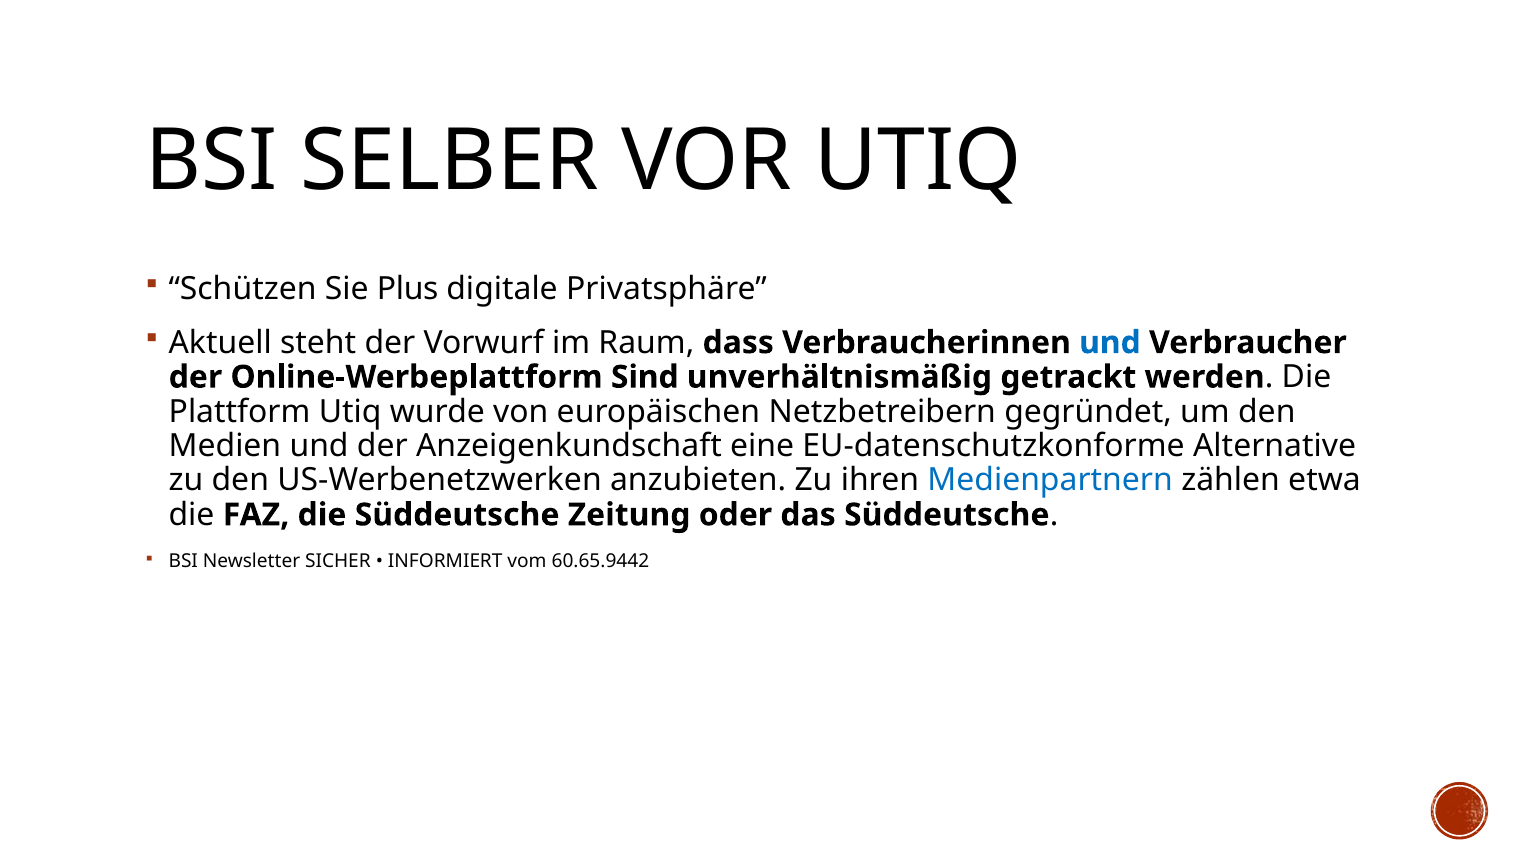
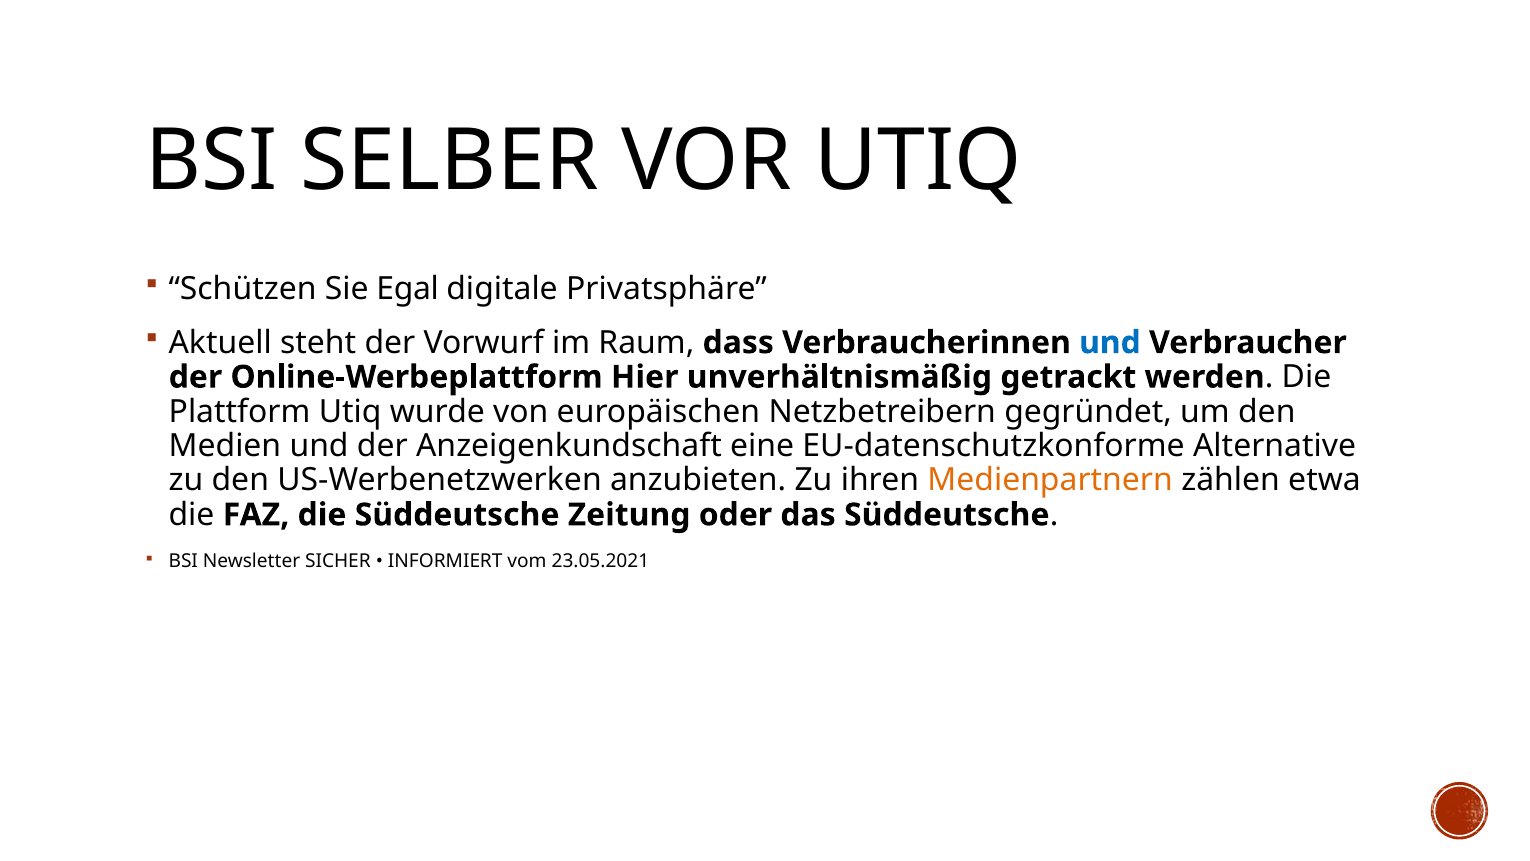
Plus: Plus -> Egal
Sind: Sind -> Hier
Medienpartnern colour: blue -> orange
60.65.9442: 60.65.9442 -> 23.05.2021
